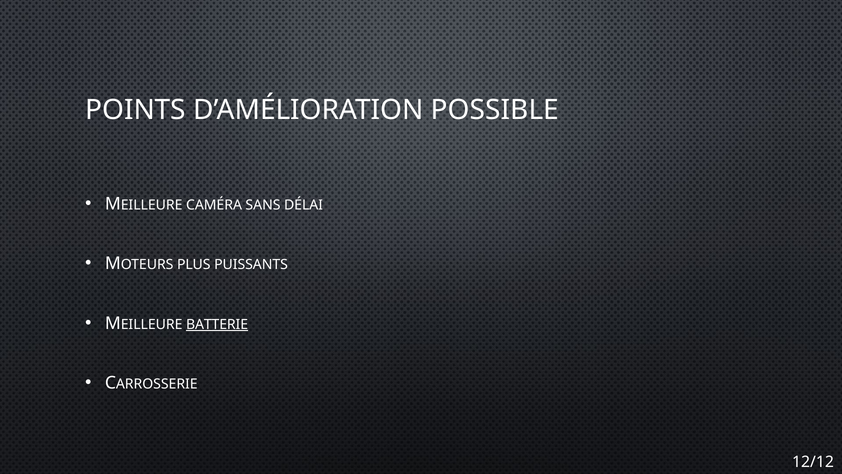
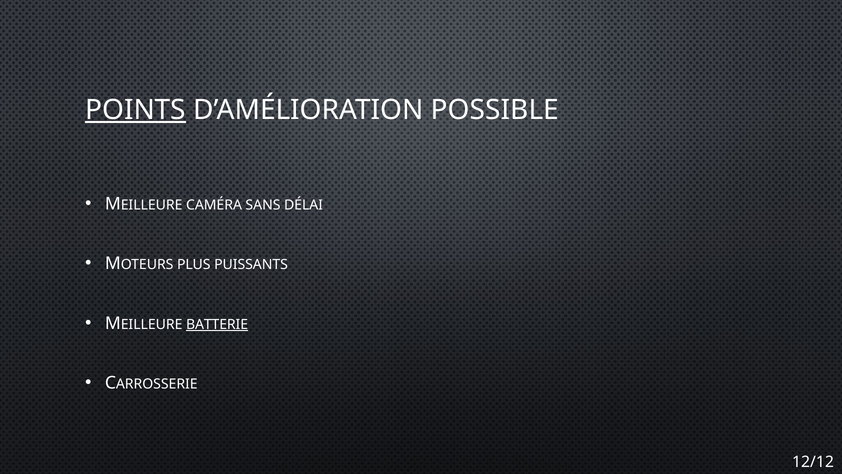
POINTS underline: none -> present
